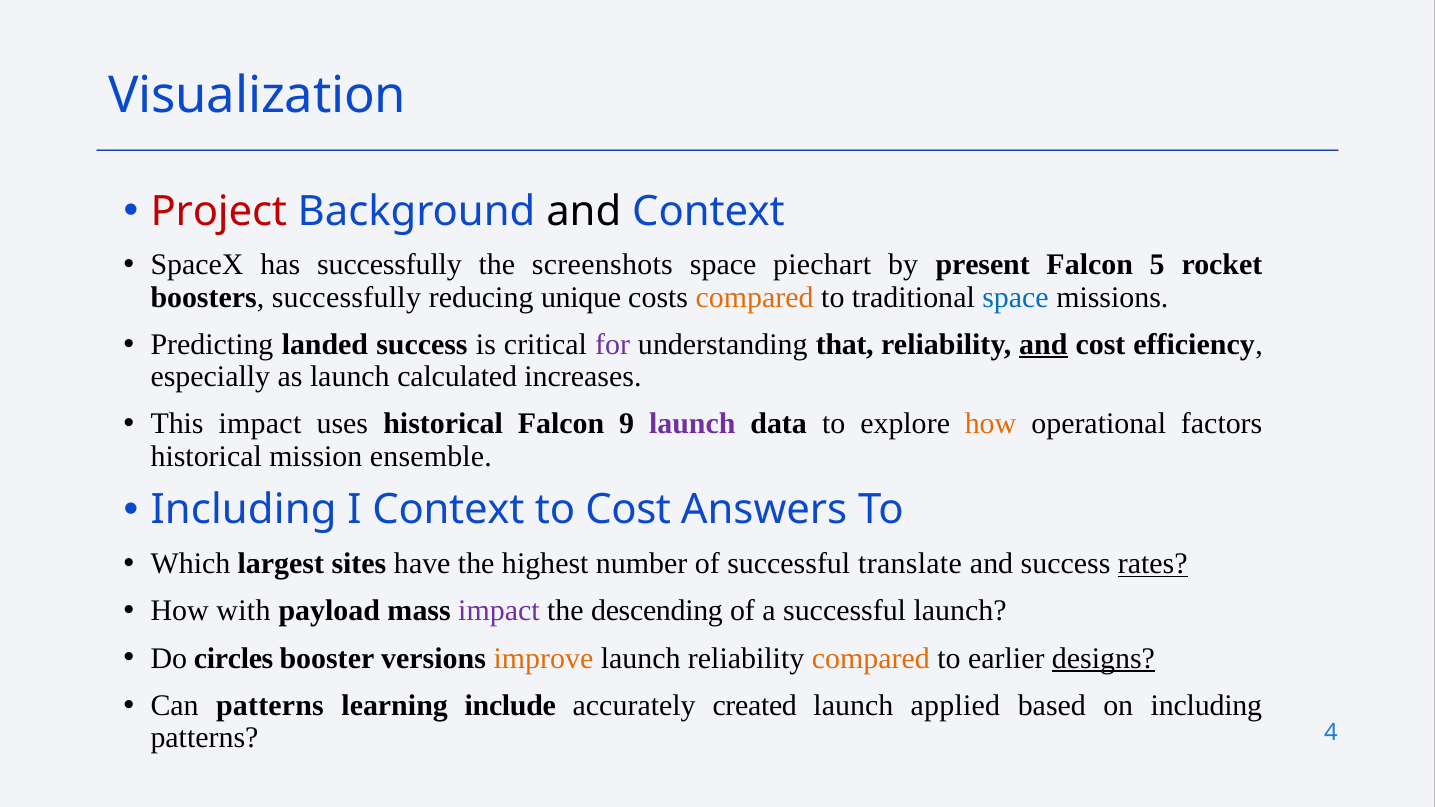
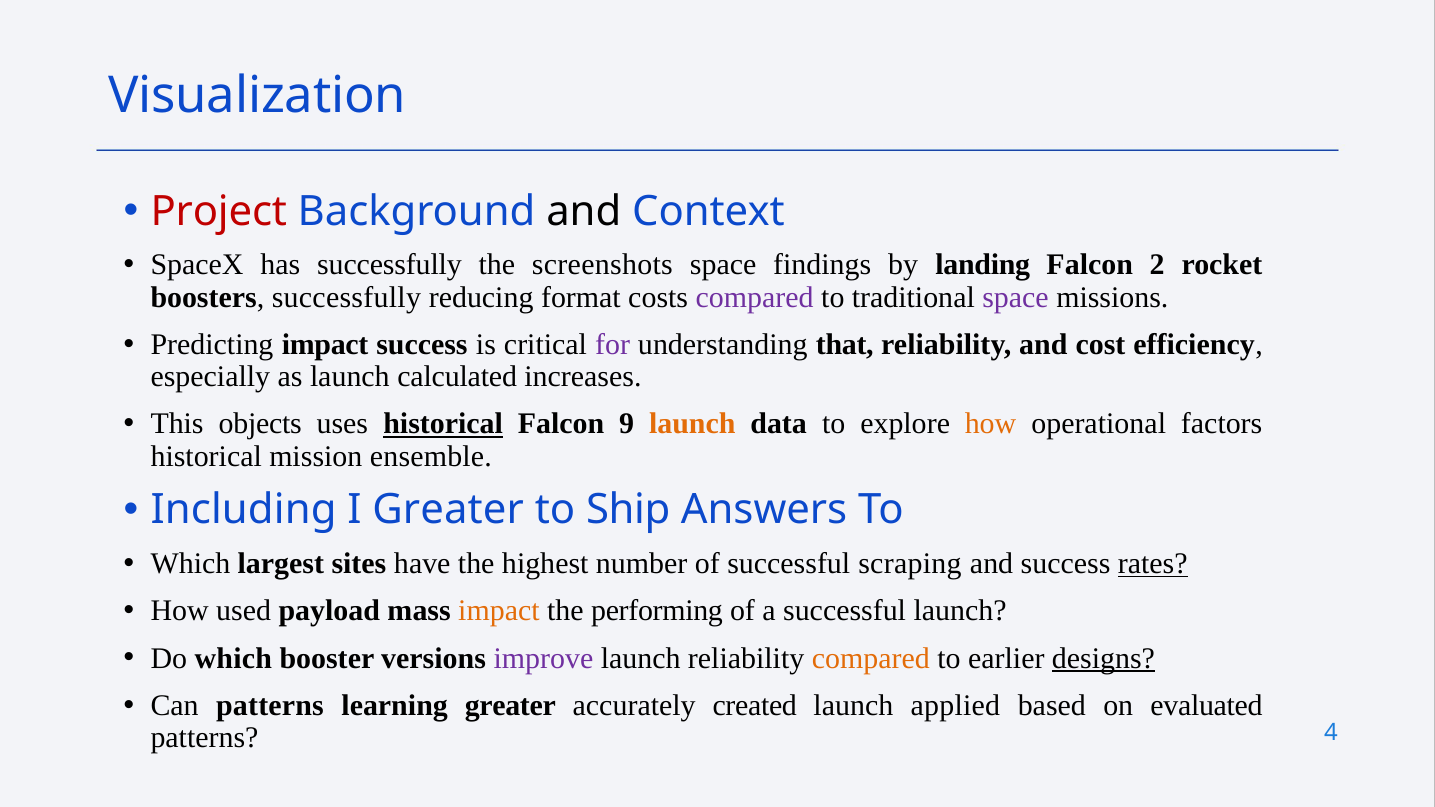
piechart: piechart -> findings
present: present -> landing
5: 5 -> 2
unique: unique -> format
compared at (755, 297) colour: orange -> purple
space at (1016, 297) colour: blue -> purple
Predicting landed: landed -> impact
and at (1043, 345) underline: present -> none
This impact: impact -> objects
historical at (443, 424) underline: none -> present
launch at (692, 424) colour: purple -> orange
I Context: Context -> Greater
to Cost: Cost -> Ship
translate: translate -> scraping
with: with -> used
impact at (499, 611) colour: purple -> orange
descending: descending -> performing
Do circles: circles -> which
improve colour: orange -> purple
learning include: include -> greater
on including: including -> evaluated
